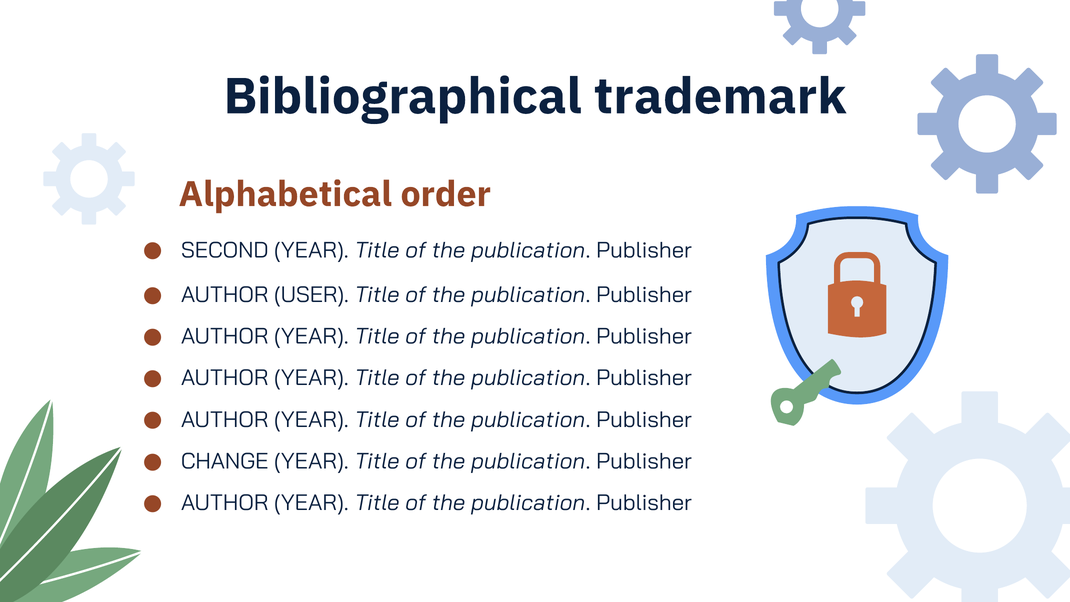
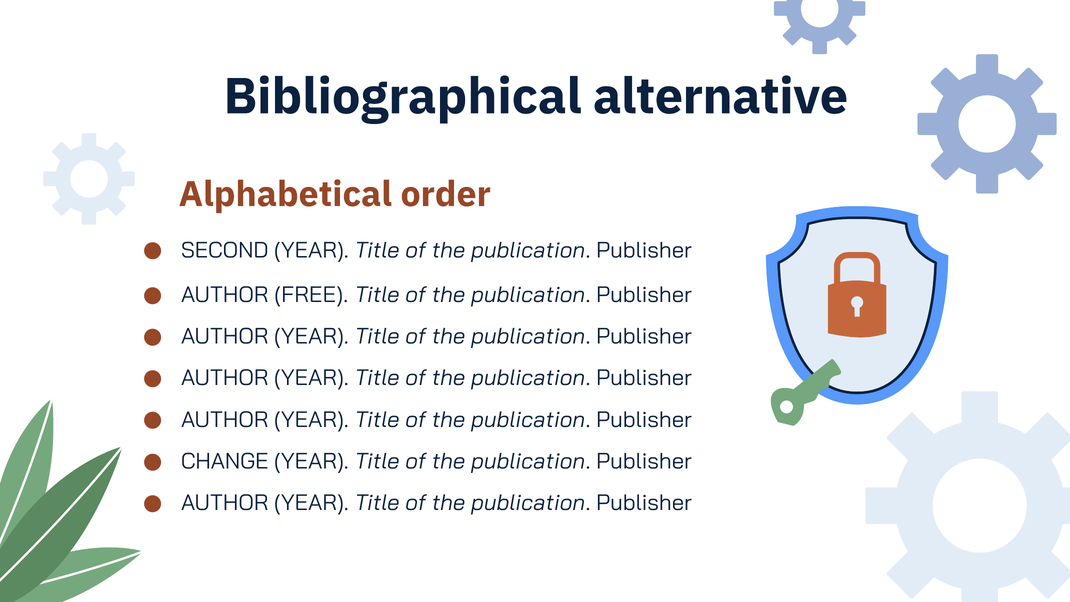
trademark: trademark -> alternative
USER: USER -> FREE
